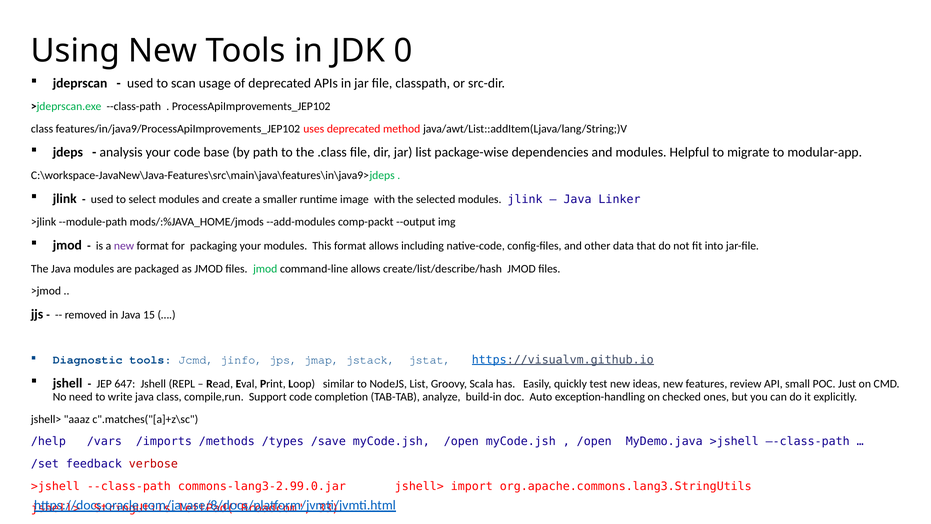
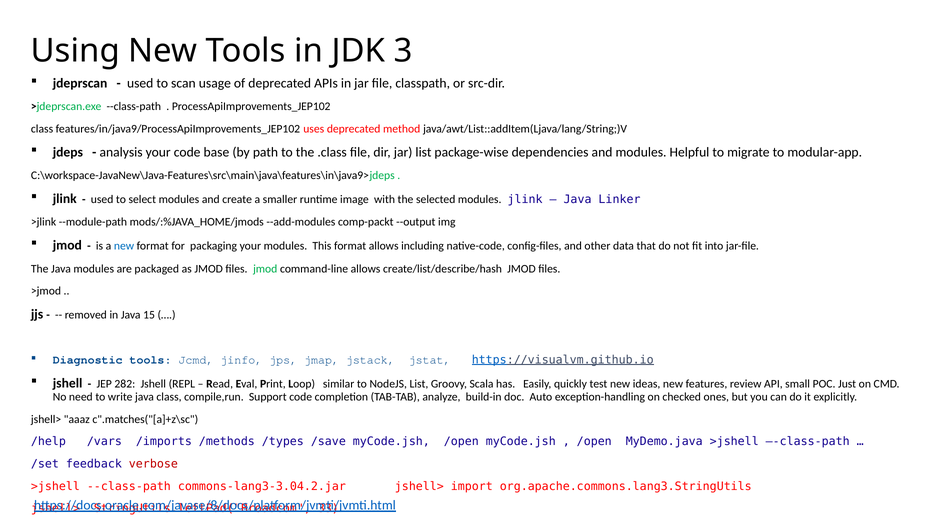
0: 0 -> 3
new at (124, 246) colour: purple -> blue
647: 647 -> 282
commons-lang3-2.99.0.jar: commons-lang3-2.99.0.jar -> commons-lang3-3.04.2.jar
